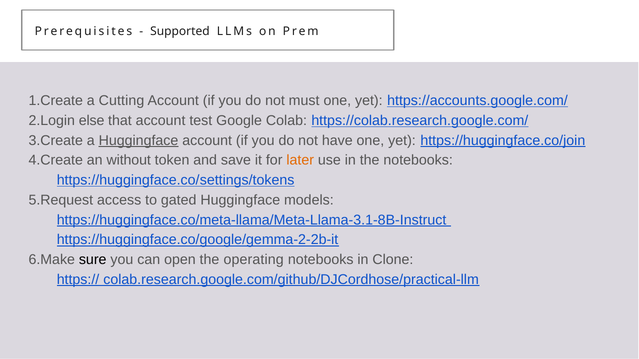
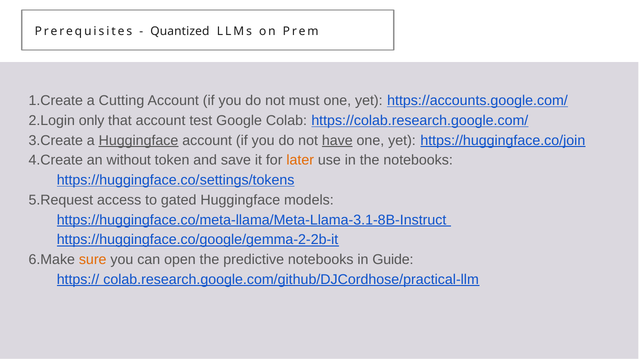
Supported: Supported -> Quantized
else: else -> only
have underline: none -> present
sure colour: black -> orange
operating: operating -> predictive
Clone: Clone -> Guide
